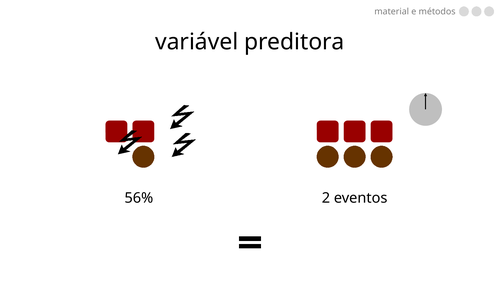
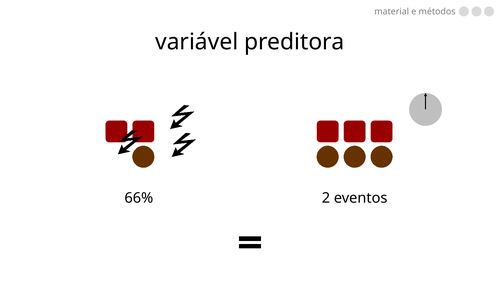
56%: 56% -> 66%
